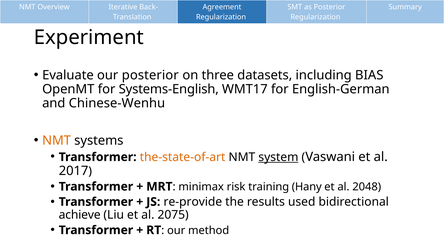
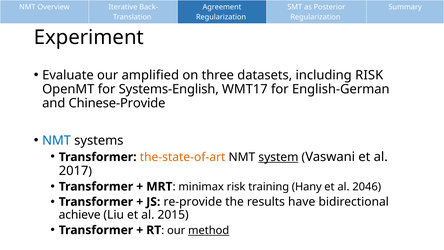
our posterior: posterior -> amplified
including BIAS: BIAS -> RISK
Chinese-Wenhu: Chinese-Wenhu -> Chinese-Provide
NMT at (57, 140) colour: orange -> blue
2048: 2048 -> 2046
used: used -> have
2075: 2075 -> 2015
method underline: none -> present
